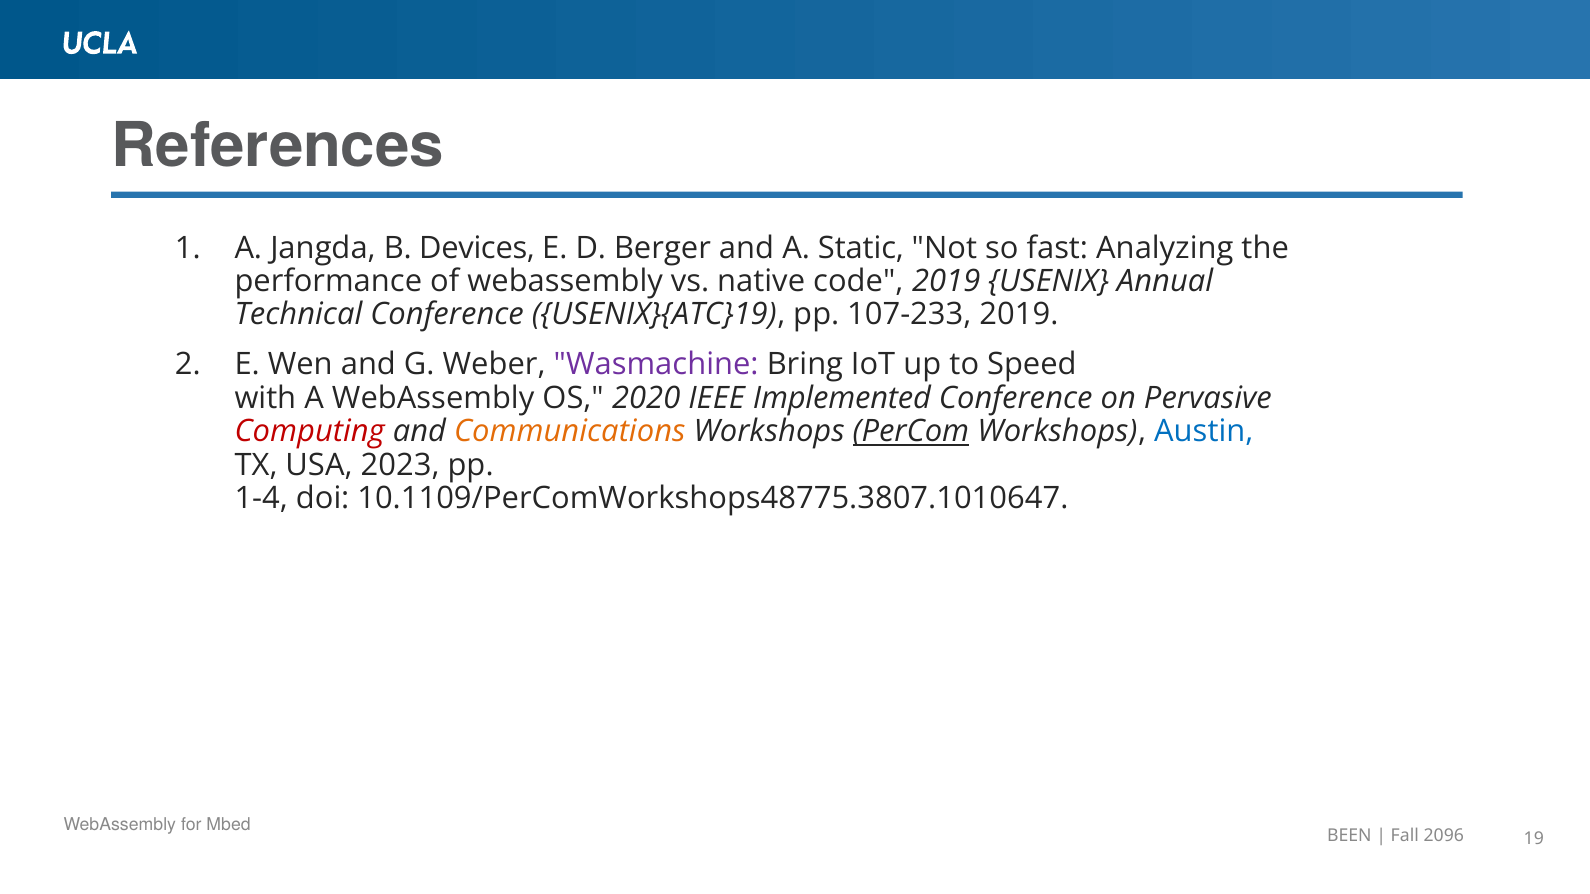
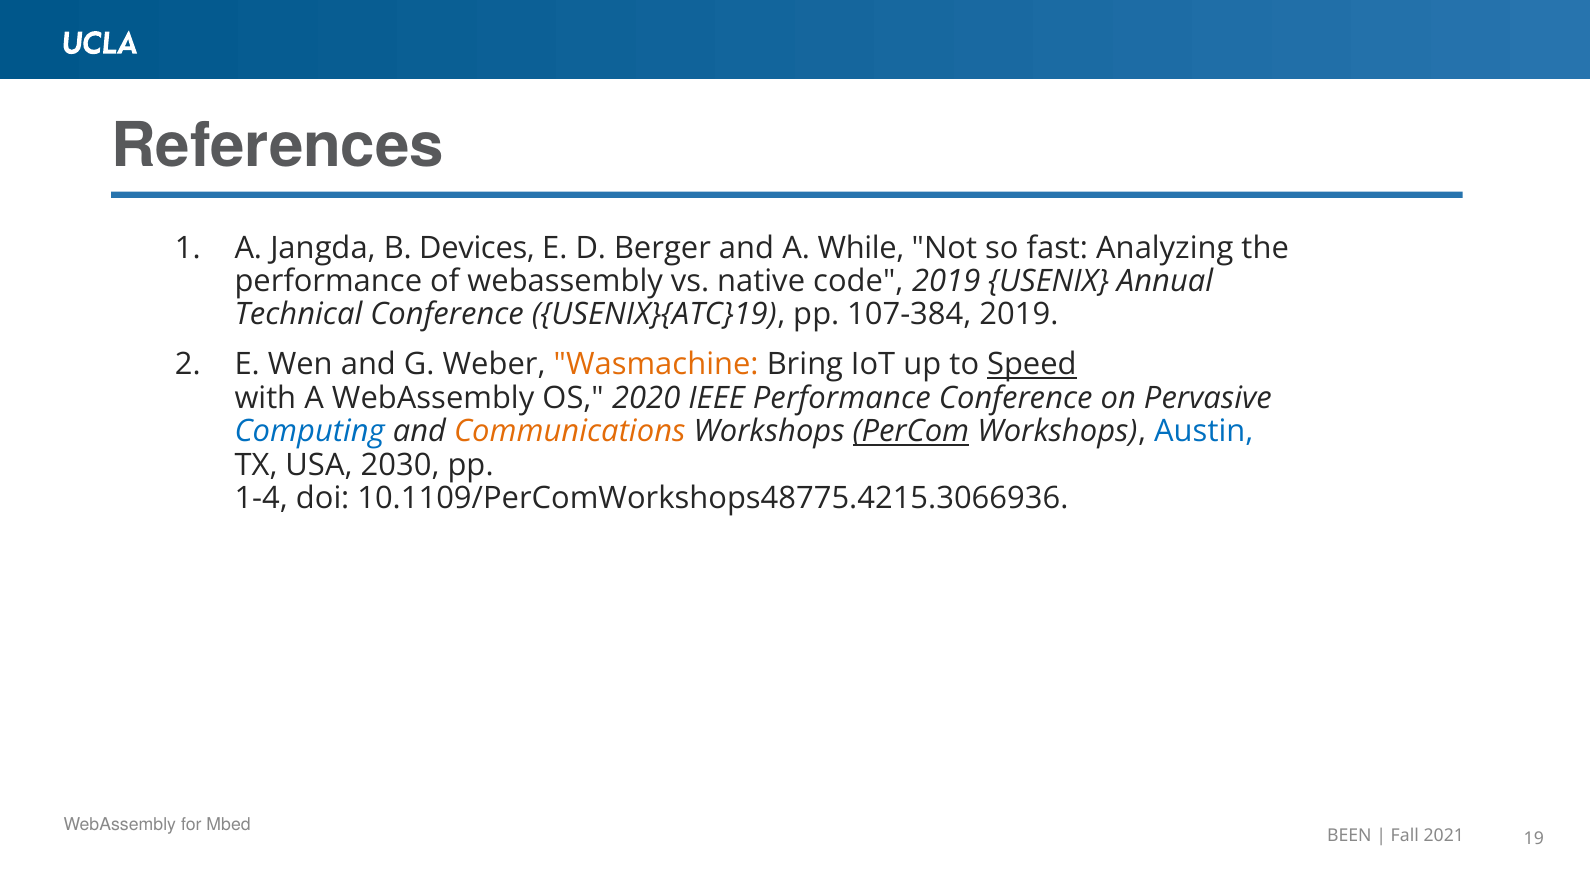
Static: Static -> While
107-233: 107-233 -> 107-384
Wasmachine colour: purple -> orange
Speed underline: none -> present
IEEE Implemented: Implemented -> Performance
Computing colour: red -> blue
2023: 2023 -> 2030
10.1109/PerComWorkshops48775.3807.1010647: 10.1109/PerComWorkshops48775.3807.1010647 -> 10.1109/PerComWorkshops48775.4215.3066936
2096: 2096 -> 2021
